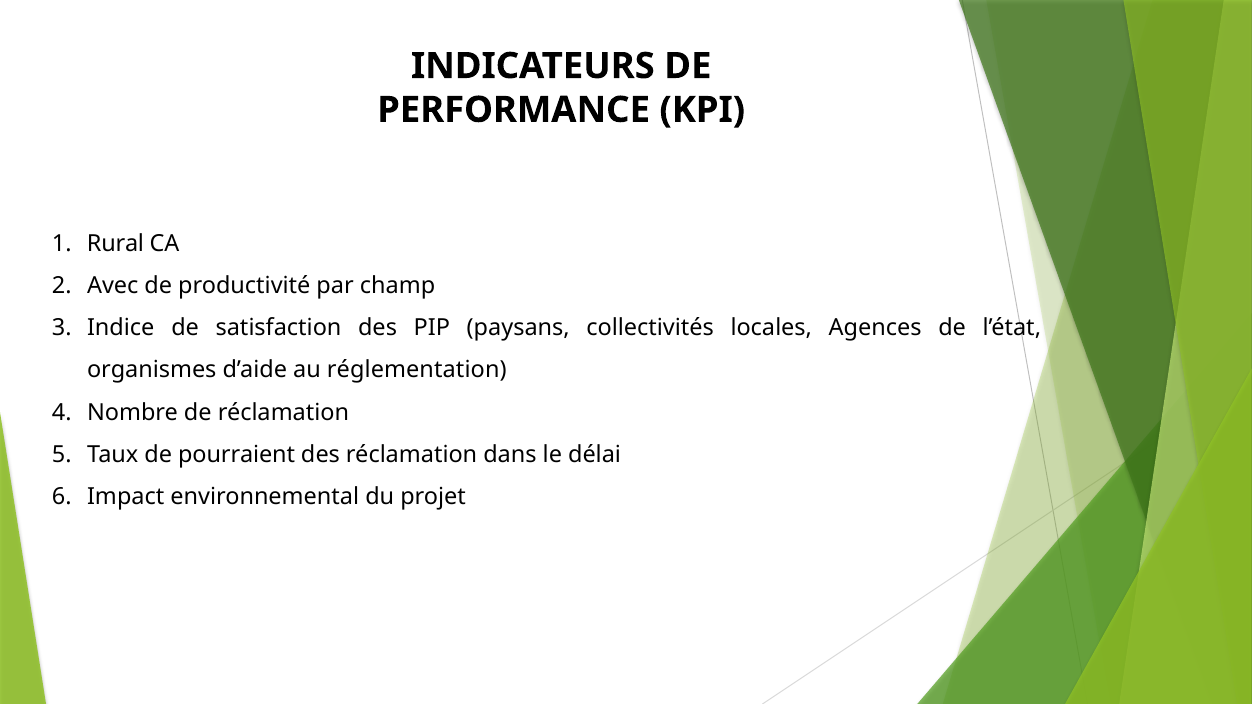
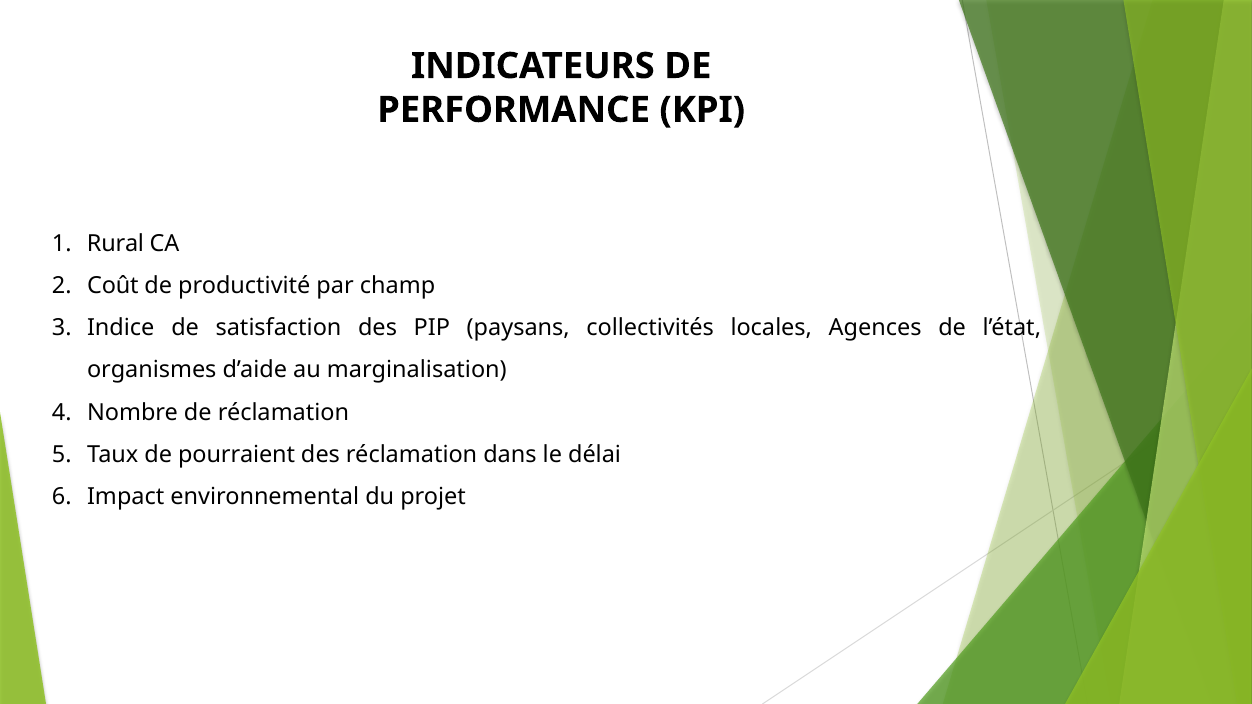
Avec: Avec -> Coût
réglementation: réglementation -> marginalisation
